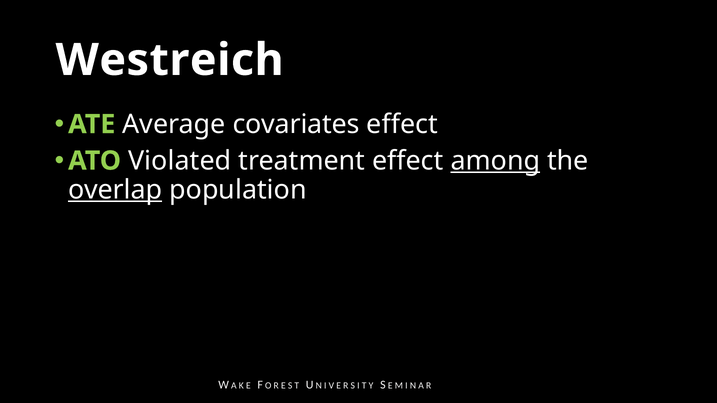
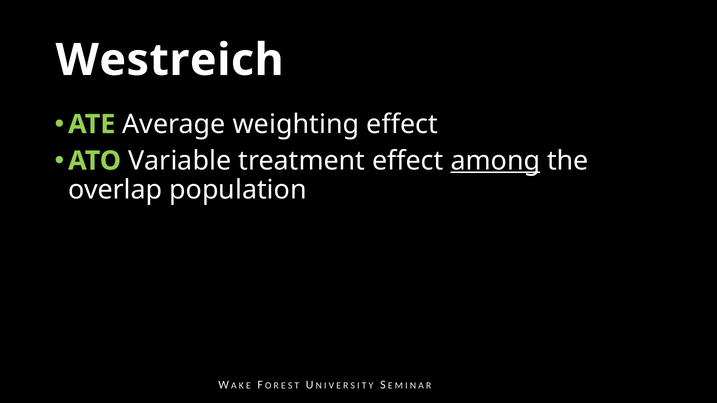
covariates: covariates -> weighting
Violated: Violated -> Variable
overlap underline: present -> none
